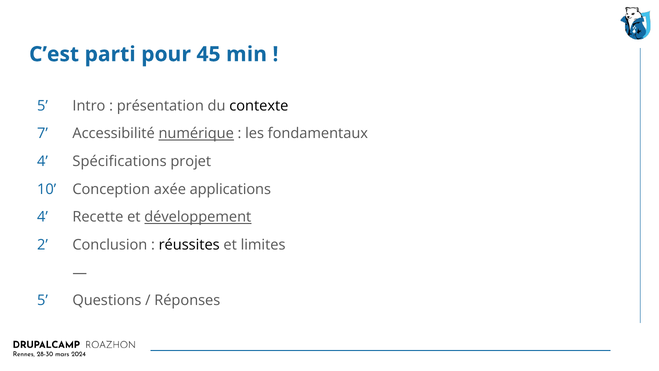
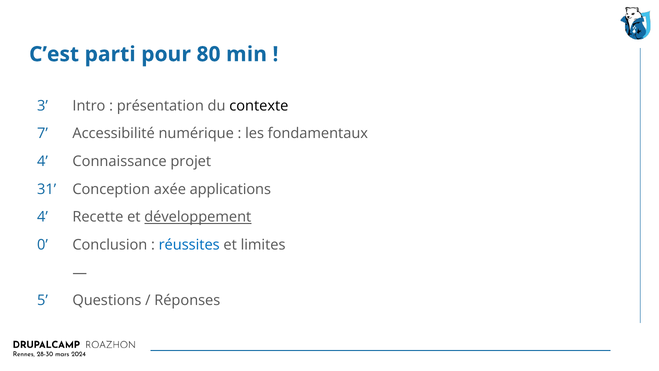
45: 45 -> 80
5 at (42, 106): 5 -> 3
numérique underline: present -> none
Spécifications: Spécifications -> Connaissance
10: 10 -> 31
2: 2 -> 0
réussites colour: black -> blue
